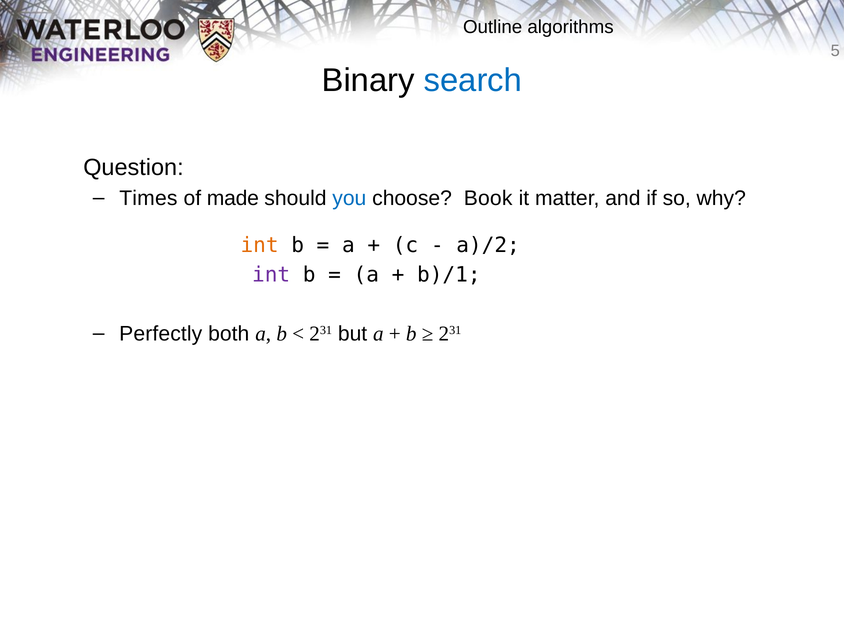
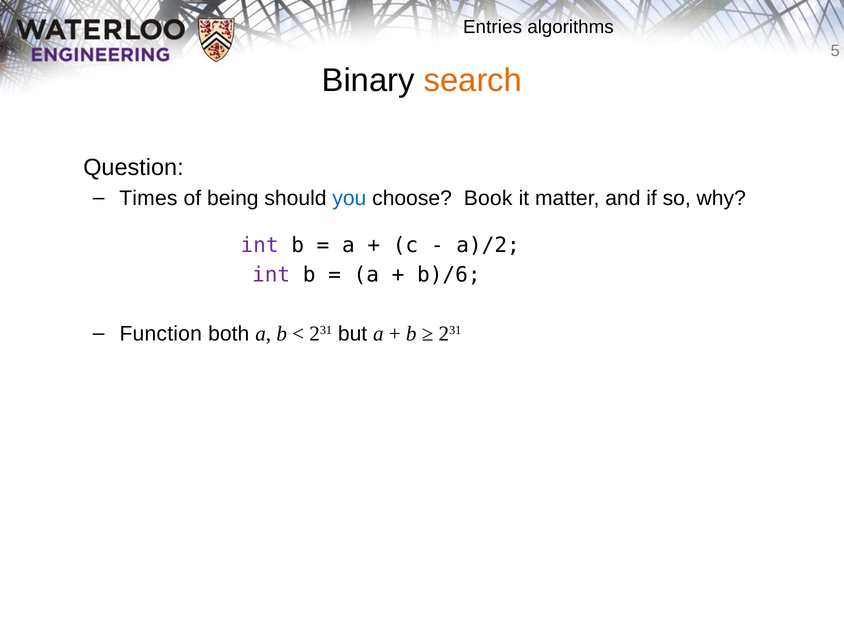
Outline: Outline -> Entries
search colour: blue -> orange
made: made -> being
int at (260, 245) colour: orange -> purple
b)/1: b)/1 -> b)/6
Perfectly: Perfectly -> Function
